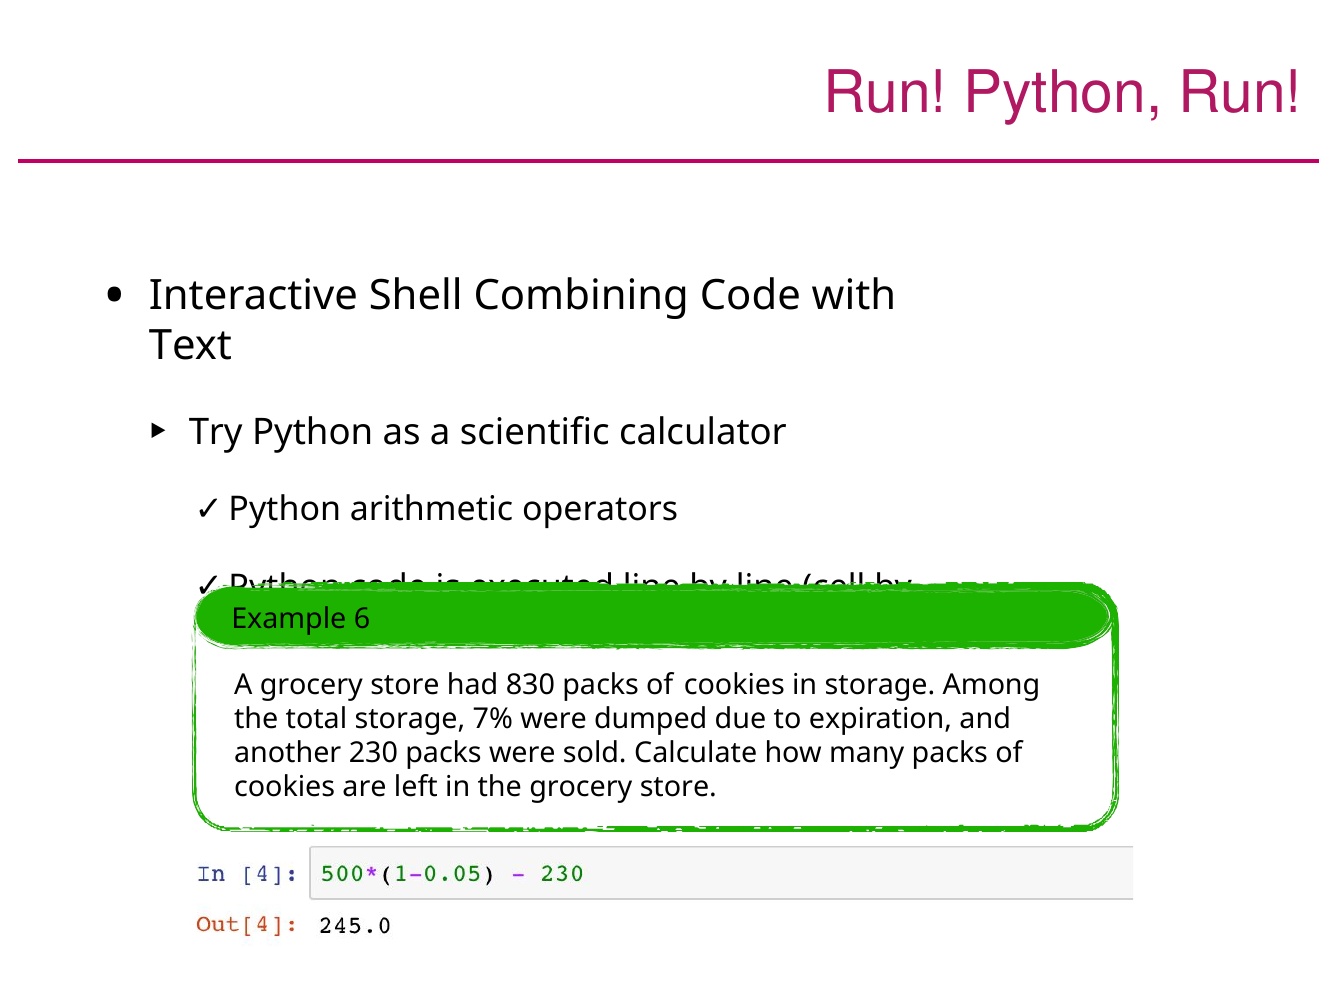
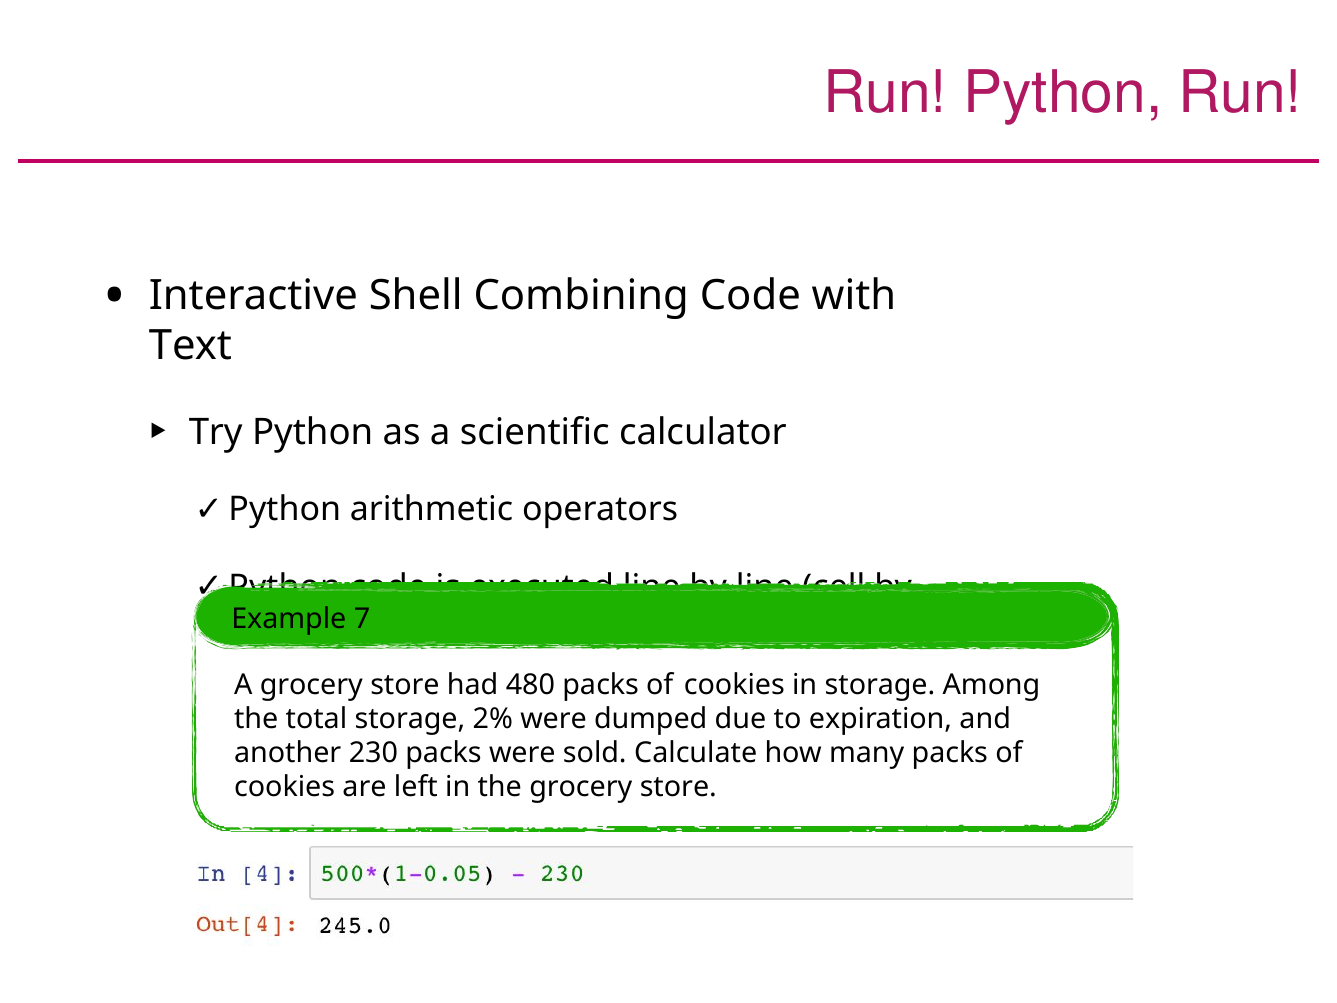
6: 6 -> 7
830: 830 -> 480
7%: 7% -> 2%
